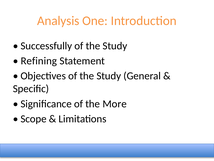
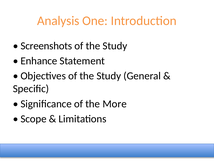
Successfully: Successfully -> Screenshots
Refining: Refining -> Enhance
